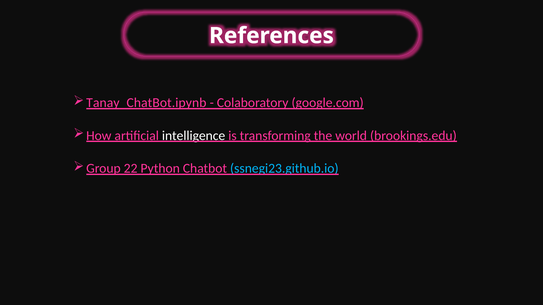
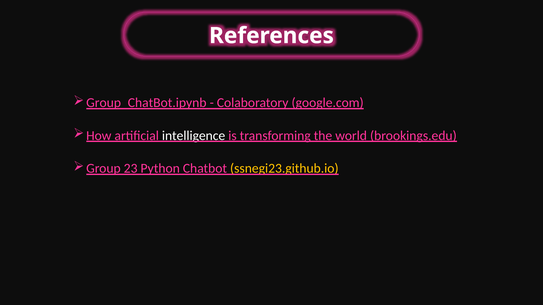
Tanay_ChatBot.ipynb: Tanay_ChatBot.ipynb -> Group_ChatBot.ipynb
22: 22 -> 23
ssnegi23.github.io colour: light blue -> yellow
